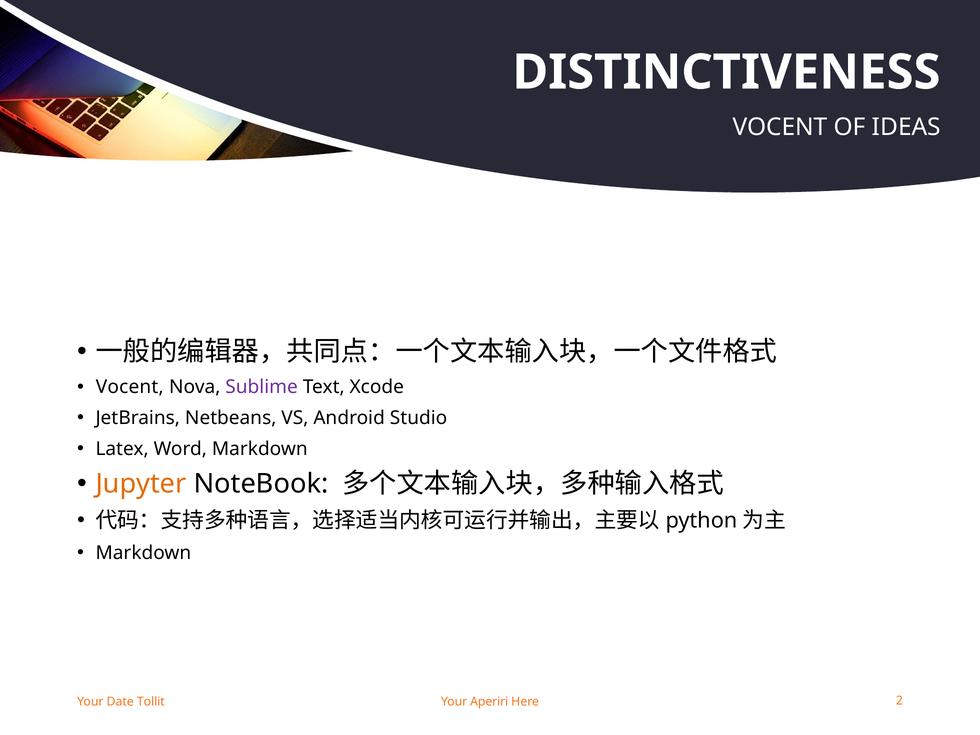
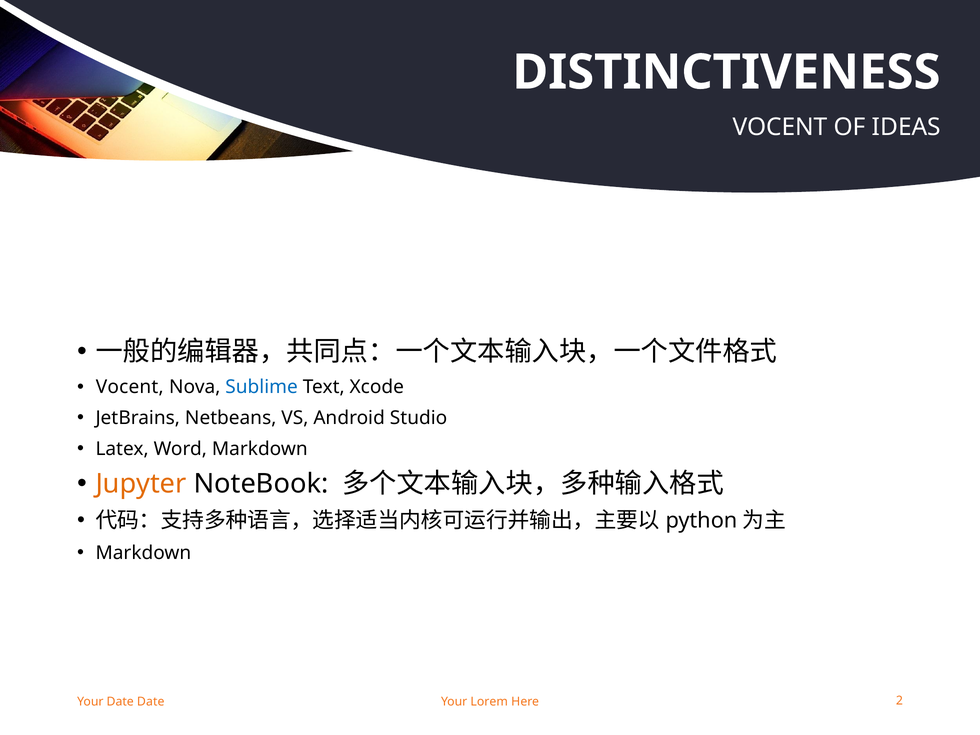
Sublime colour: purple -> blue
Date Tollit: Tollit -> Date
Aperiri: Aperiri -> Lorem
